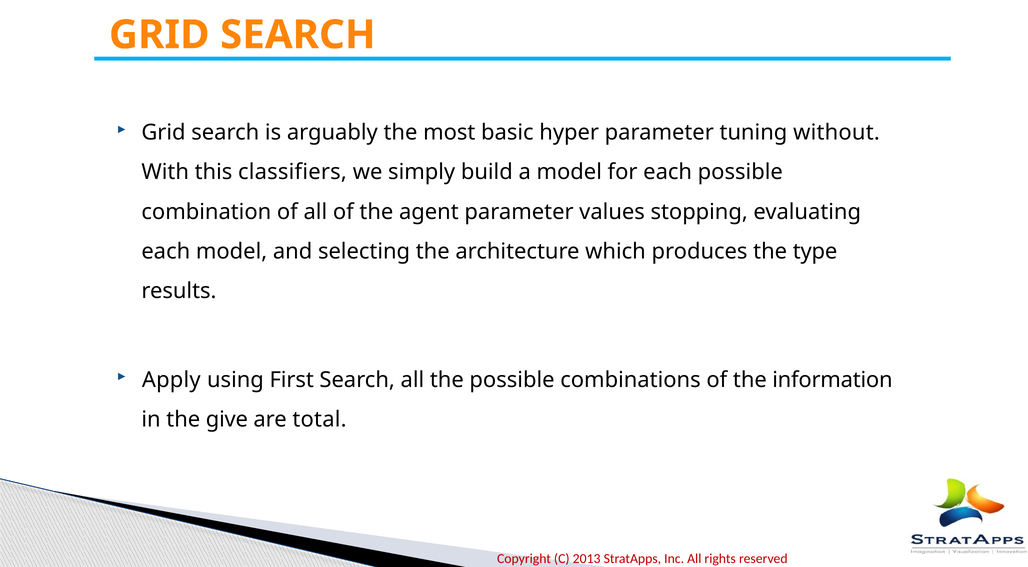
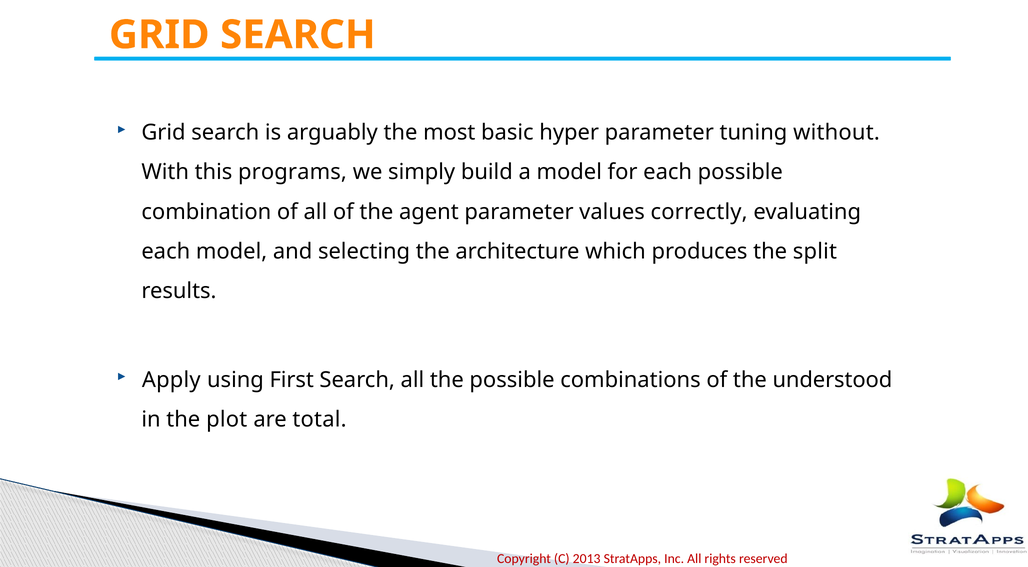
classifiers: classifiers -> programs
stopping: stopping -> correctly
type: type -> split
information: information -> understood
give: give -> plot
